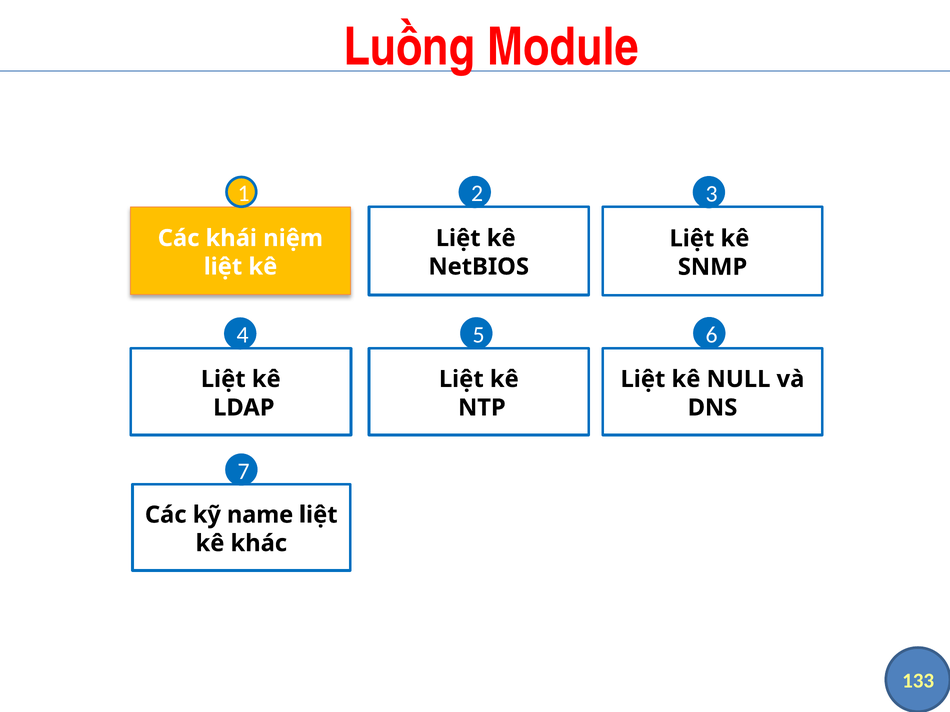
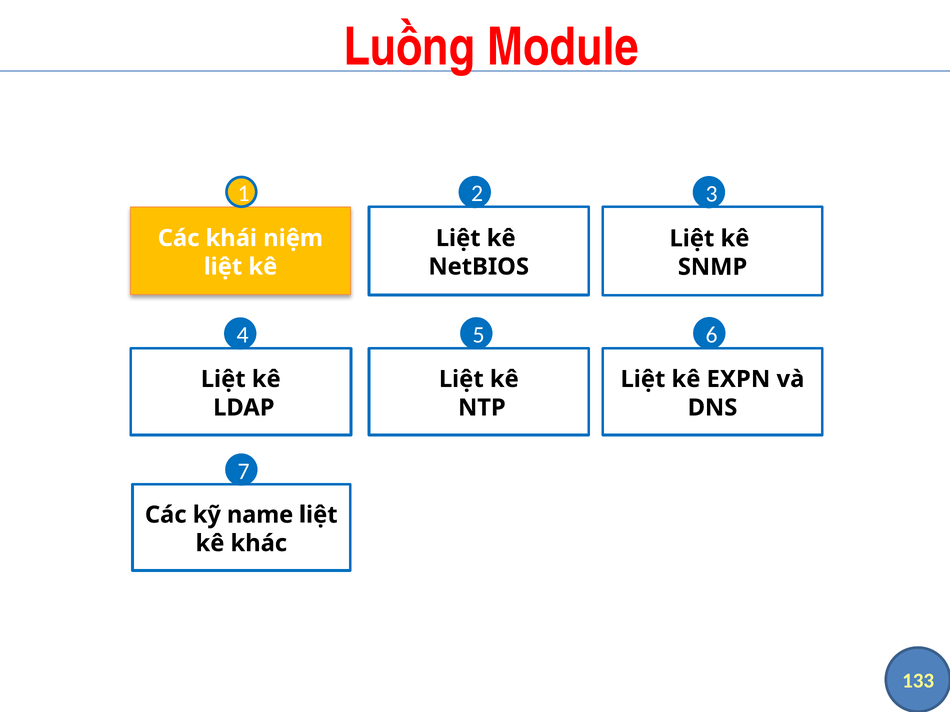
NULL: NULL -> EXPN
